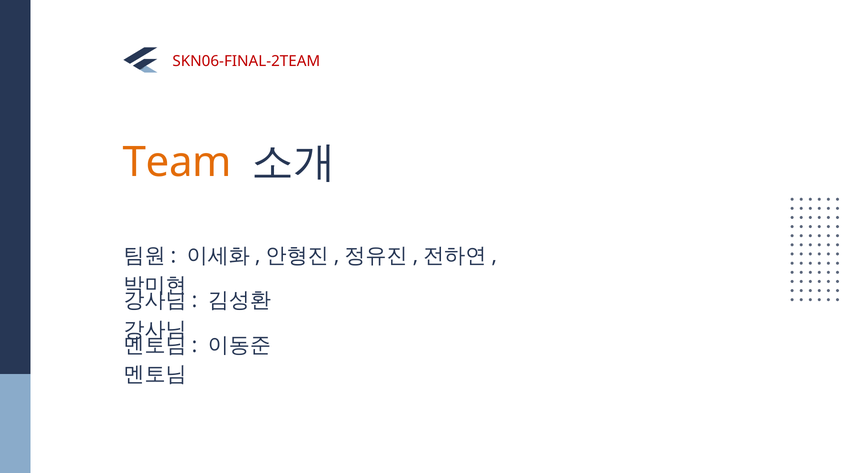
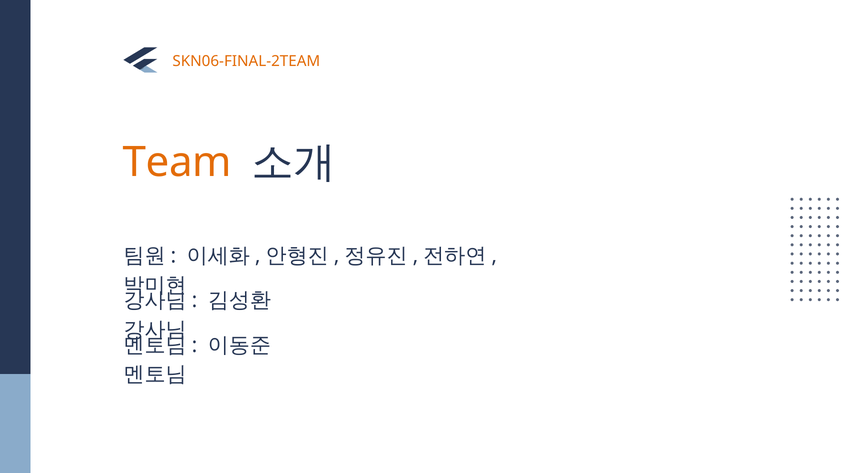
SKN06-FINAL-2TEAM colour: red -> orange
